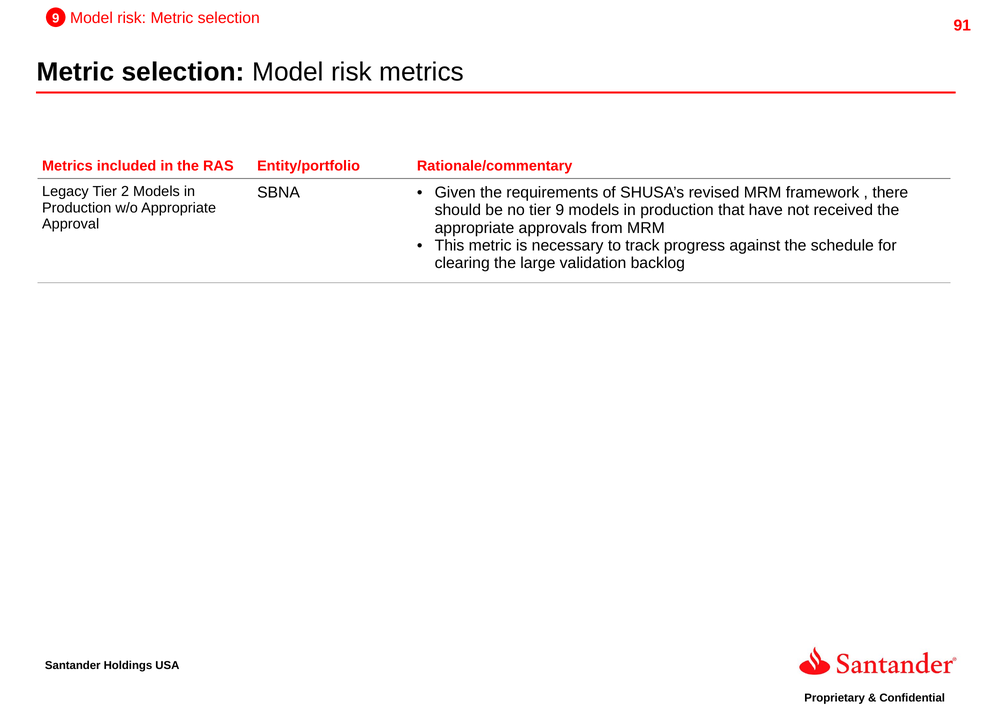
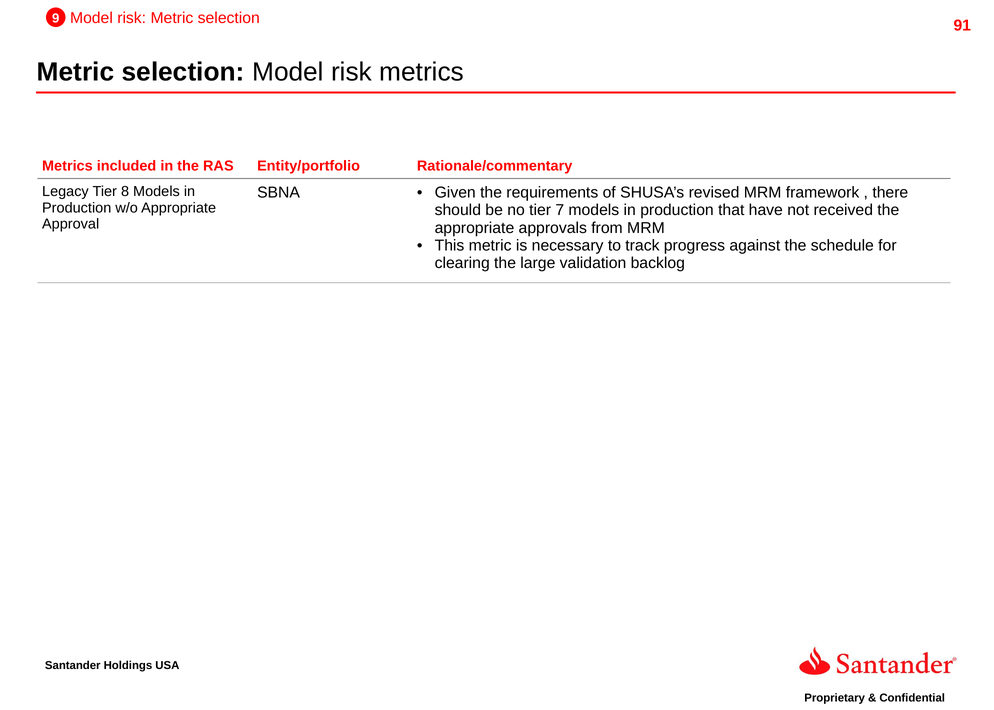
2: 2 -> 8
tier 9: 9 -> 7
